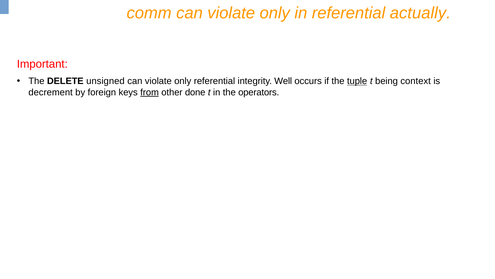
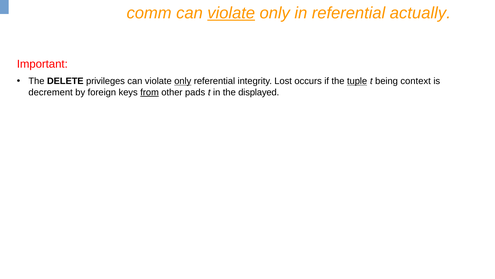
violate at (231, 13) underline: none -> present
unsigned: unsigned -> privileges
only at (183, 81) underline: none -> present
Well: Well -> Lost
done: done -> pads
operators: operators -> displayed
